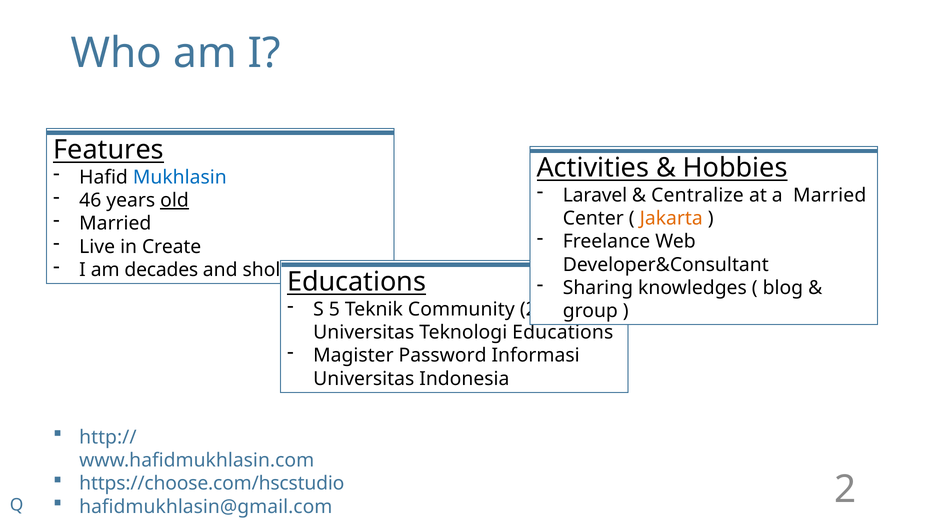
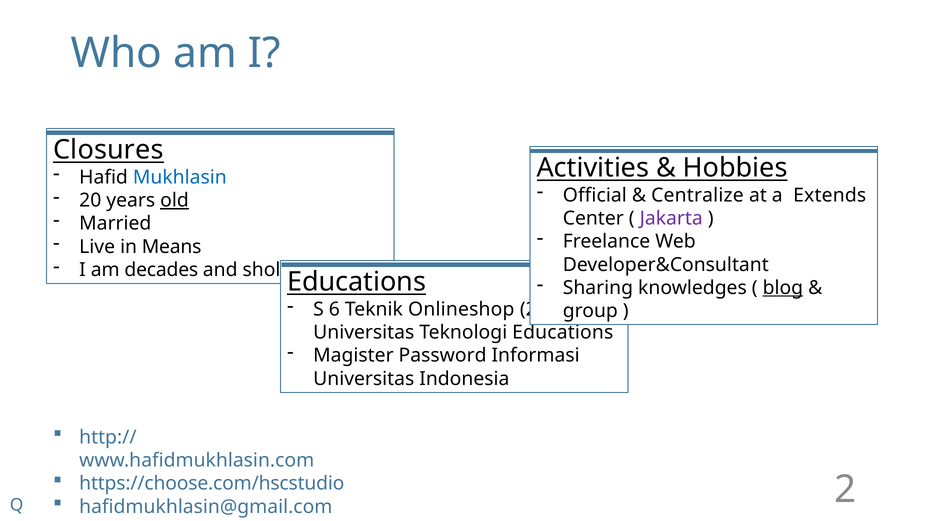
Features: Features -> Closures
Laravel: Laravel -> Official
a Married: Married -> Extends
46: 46 -> 20
Jakarta colour: orange -> purple
Create: Create -> Means
blog underline: none -> present
5: 5 -> 6
Community: Community -> Onlineshop
